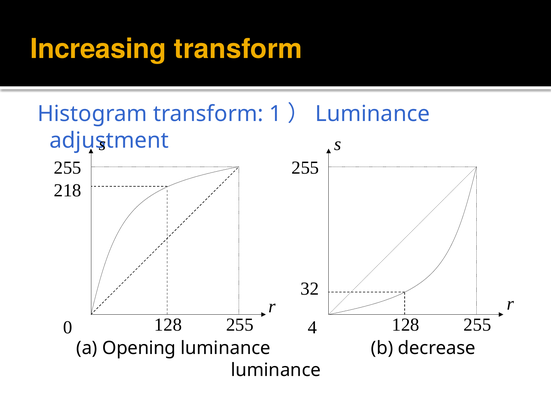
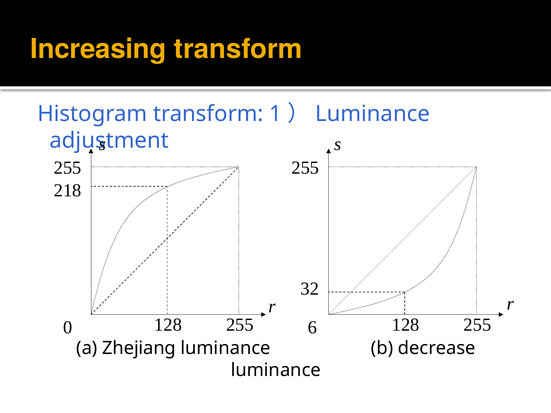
4: 4 -> 6
Opening: Opening -> Zhejiang
